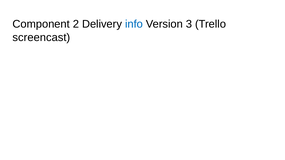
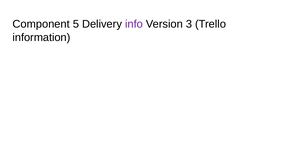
2: 2 -> 5
info colour: blue -> purple
screencast: screencast -> information
